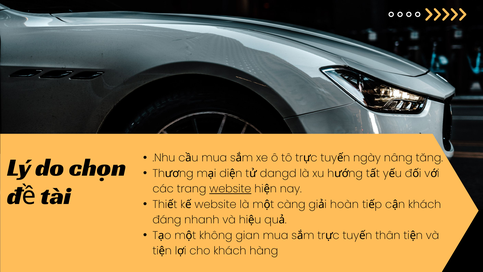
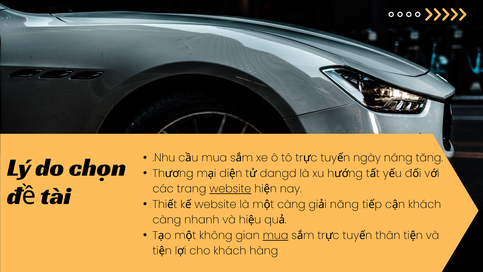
hoàn: hoàn -> năng
đáng at (167, 220): đáng -> càng
mua at (276, 235) underline: none -> present
